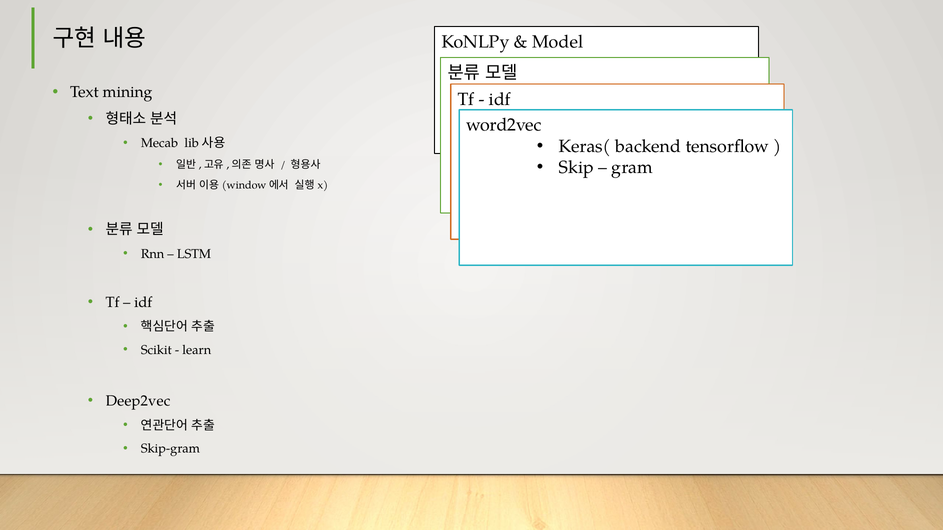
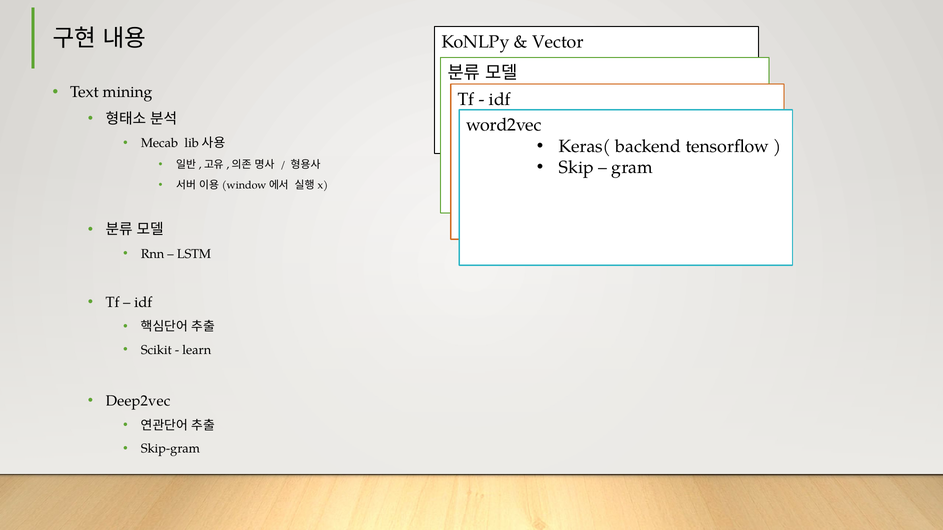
Model at (558, 42): Model -> Vector
